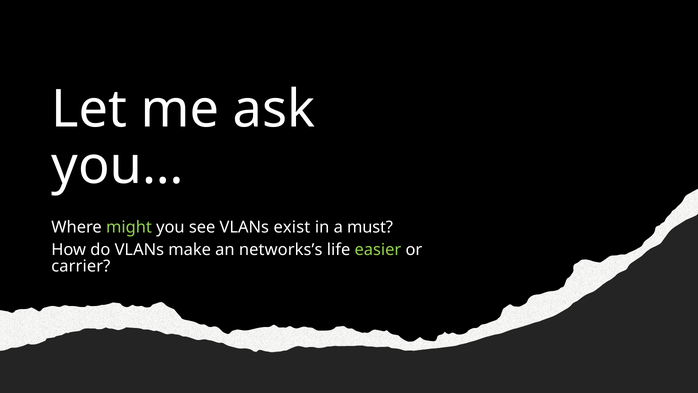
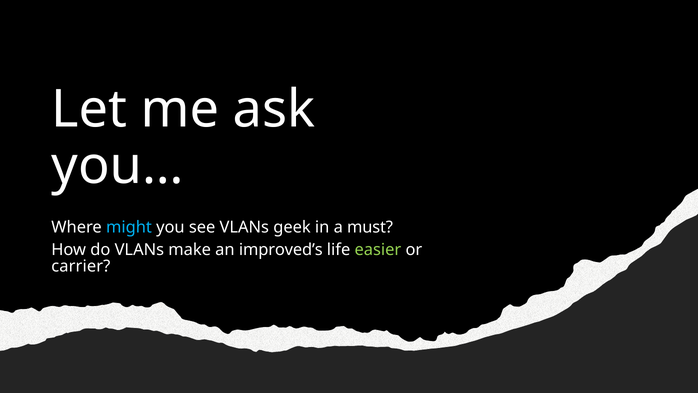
might colour: light green -> light blue
exist: exist -> geek
networks’s: networks’s -> improved’s
